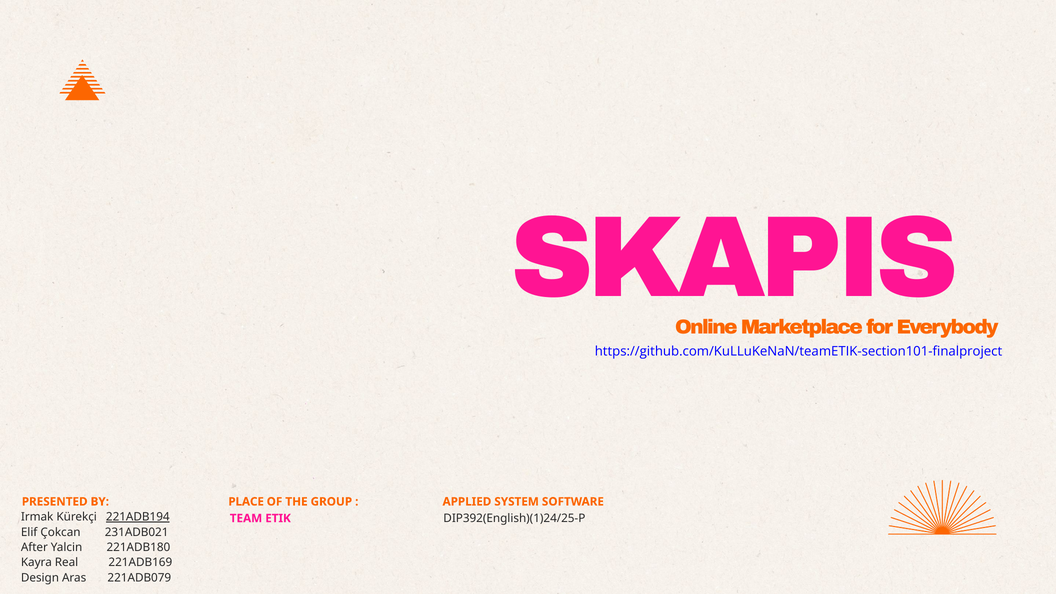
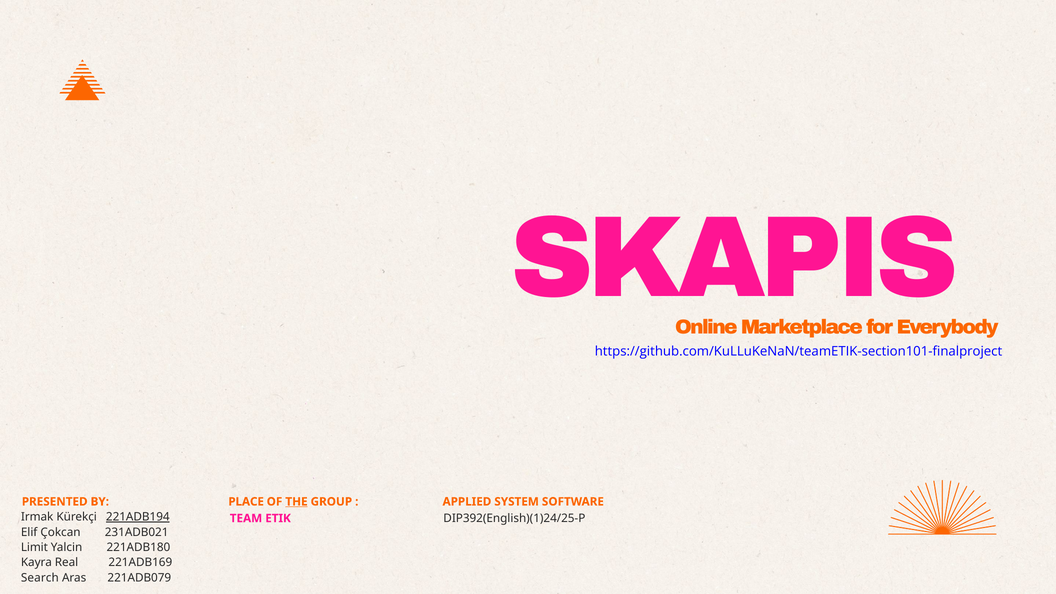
THE underline: none -> present
After: After -> Limit
Design: Design -> Search
